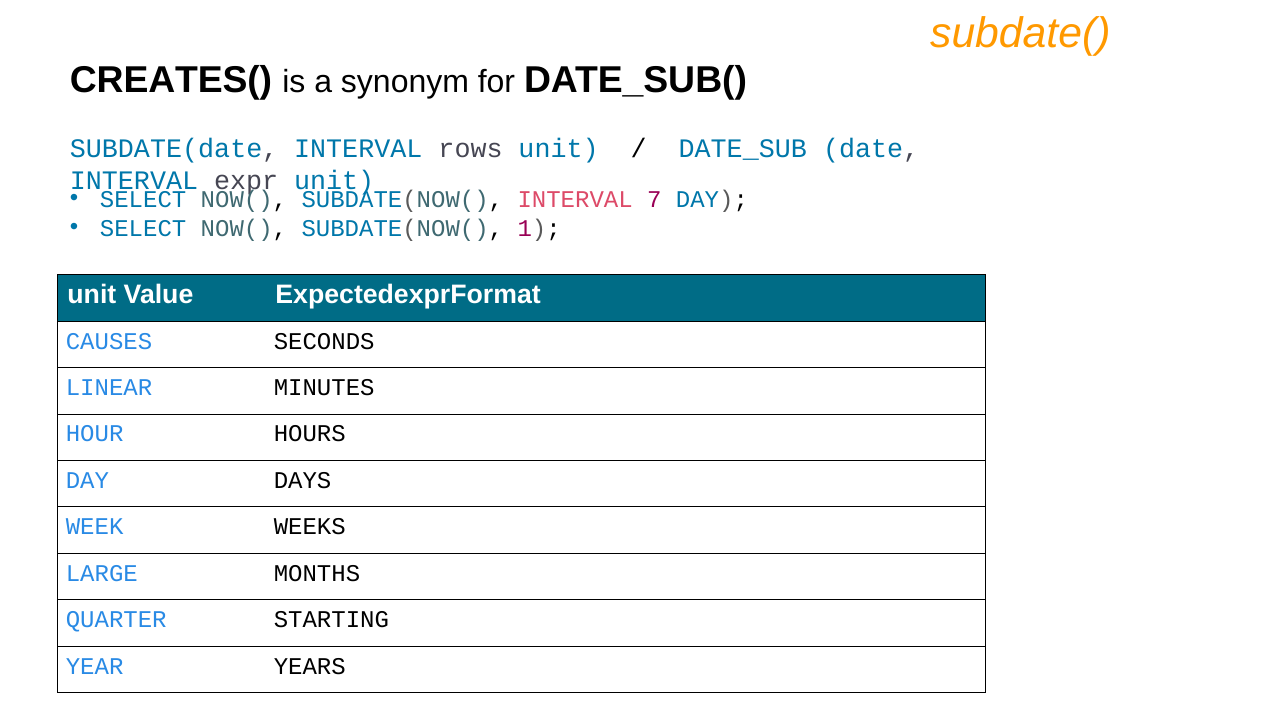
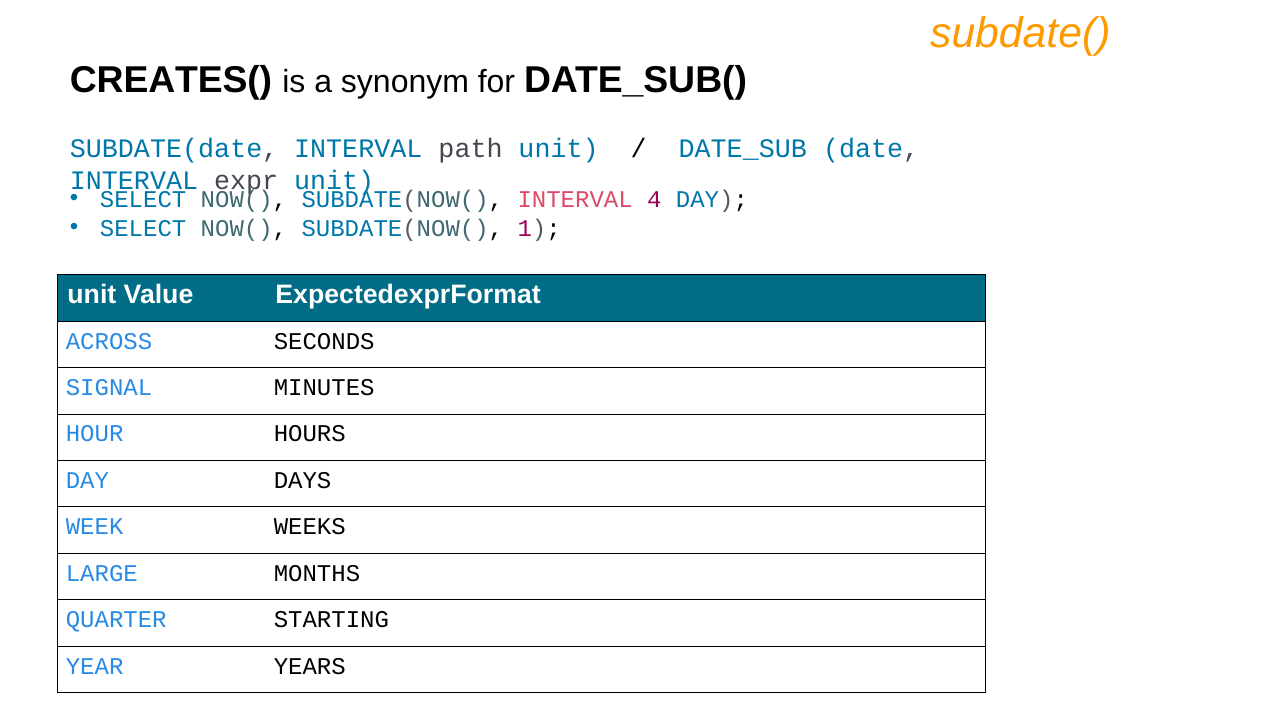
rows: rows -> path
7: 7 -> 4
CAUSES: CAUSES -> ACROSS
LINEAR: LINEAR -> SIGNAL
